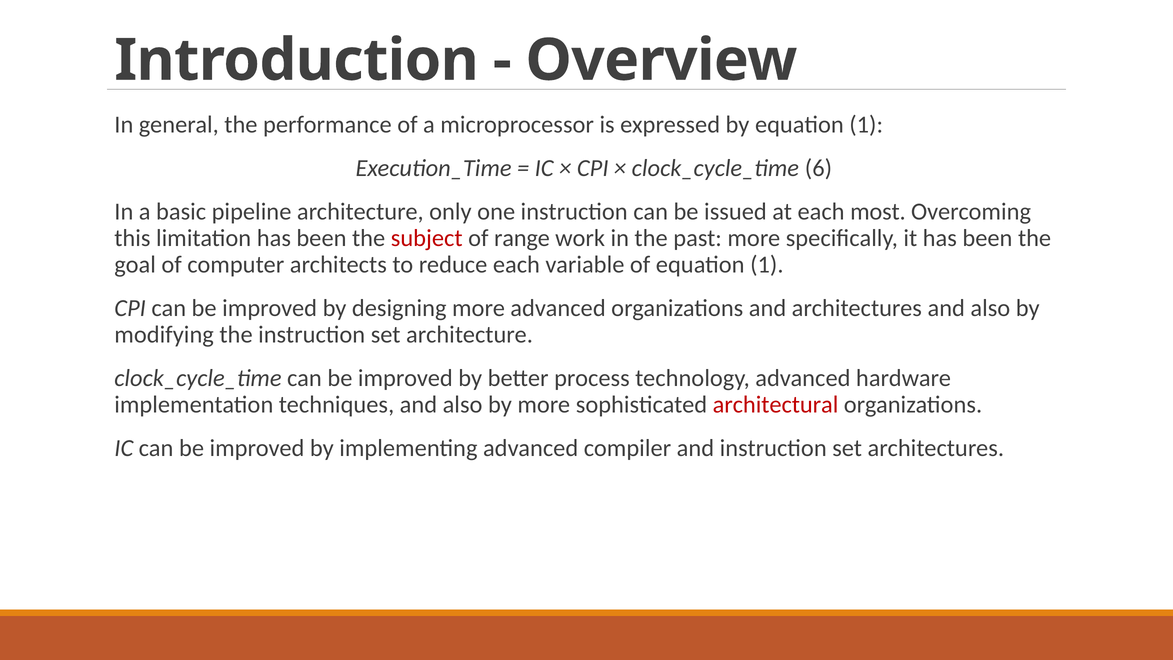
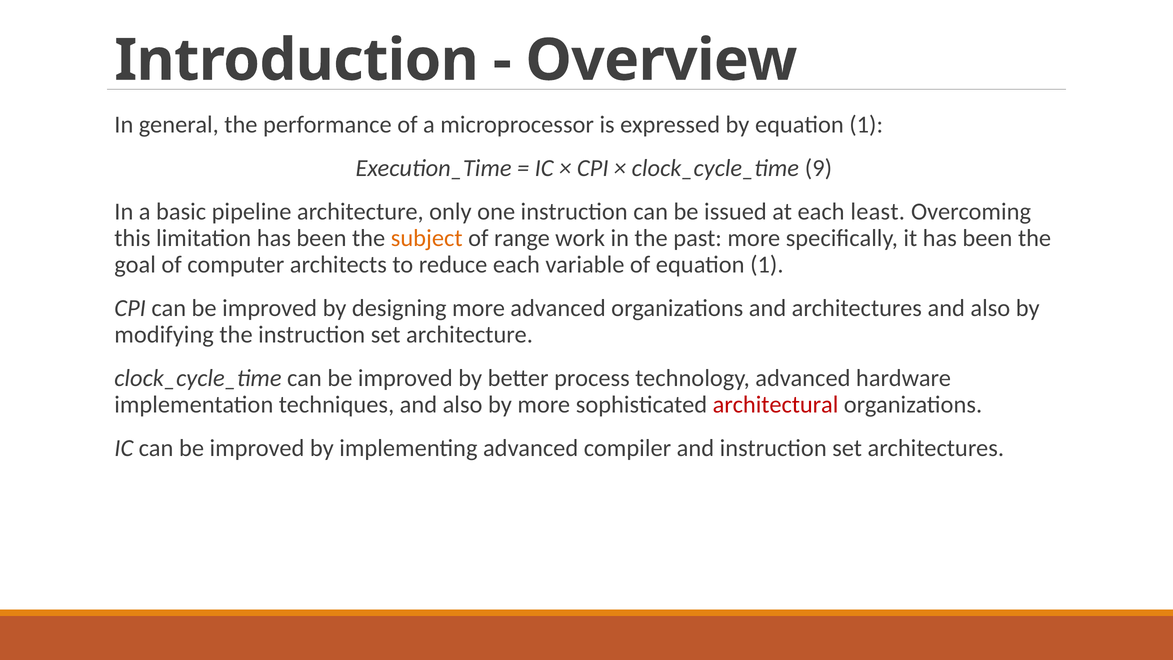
6: 6 -> 9
most: most -> least
subject colour: red -> orange
